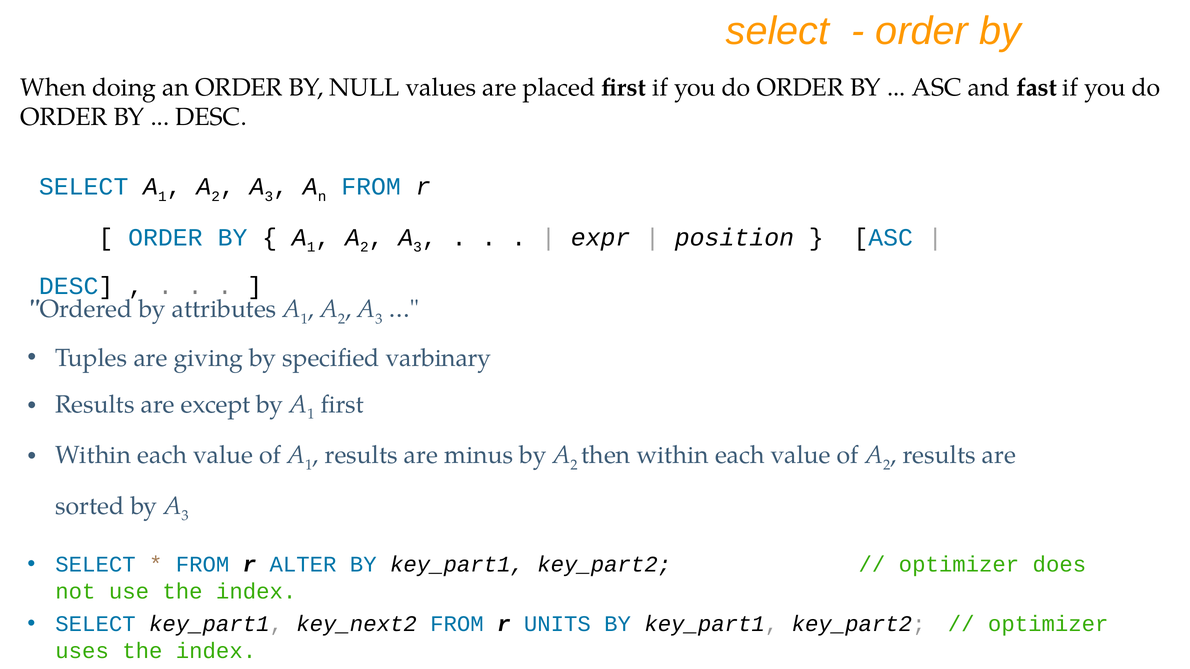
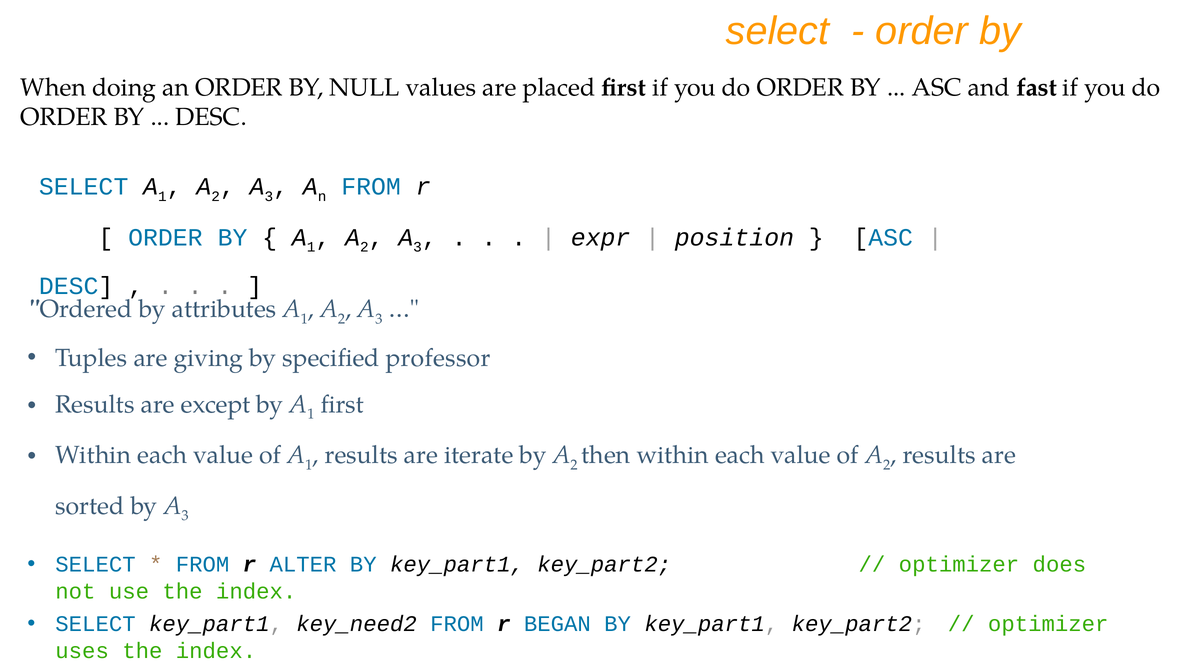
varbinary: varbinary -> professor
minus: minus -> iterate
key_next2: key_next2 -> key_need2
UNITS: UNITS -> BEGAN
